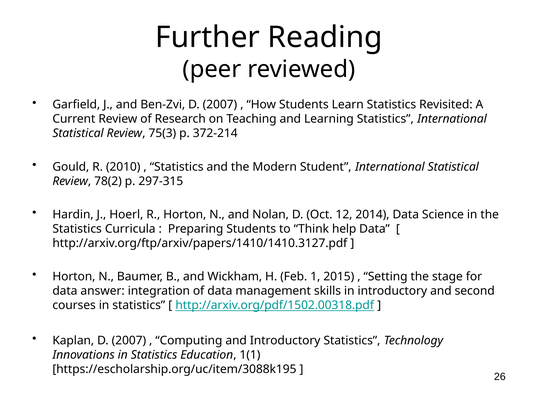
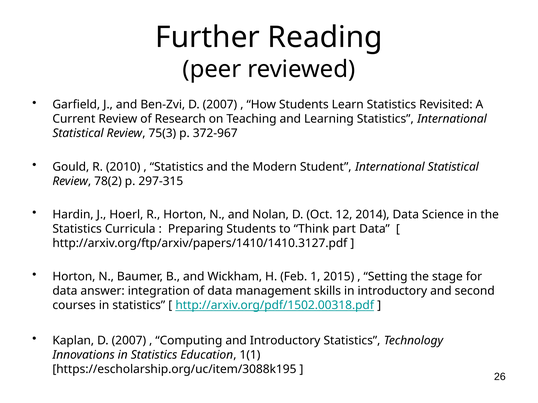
372-214: 372-214 -> 372-967
help: help -> part
